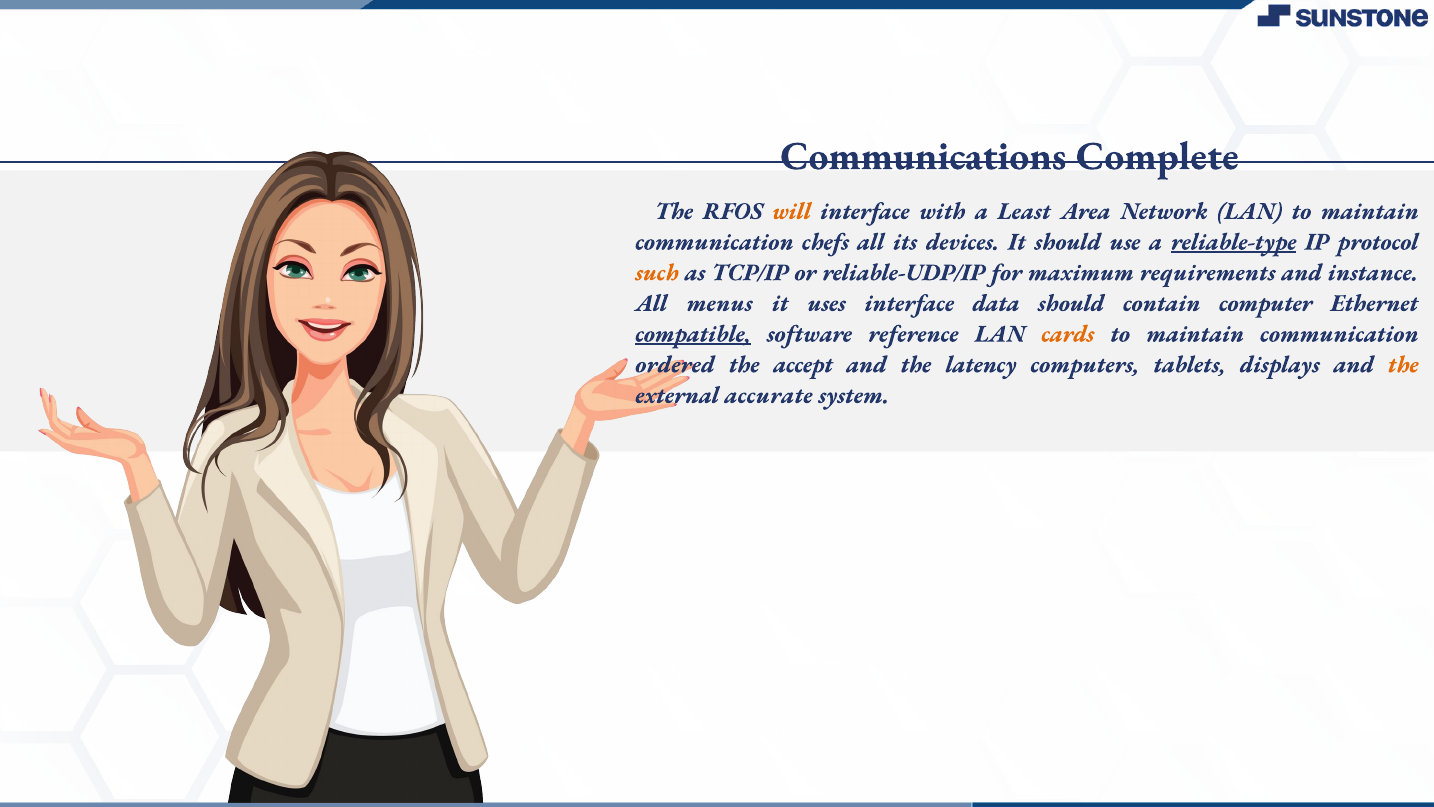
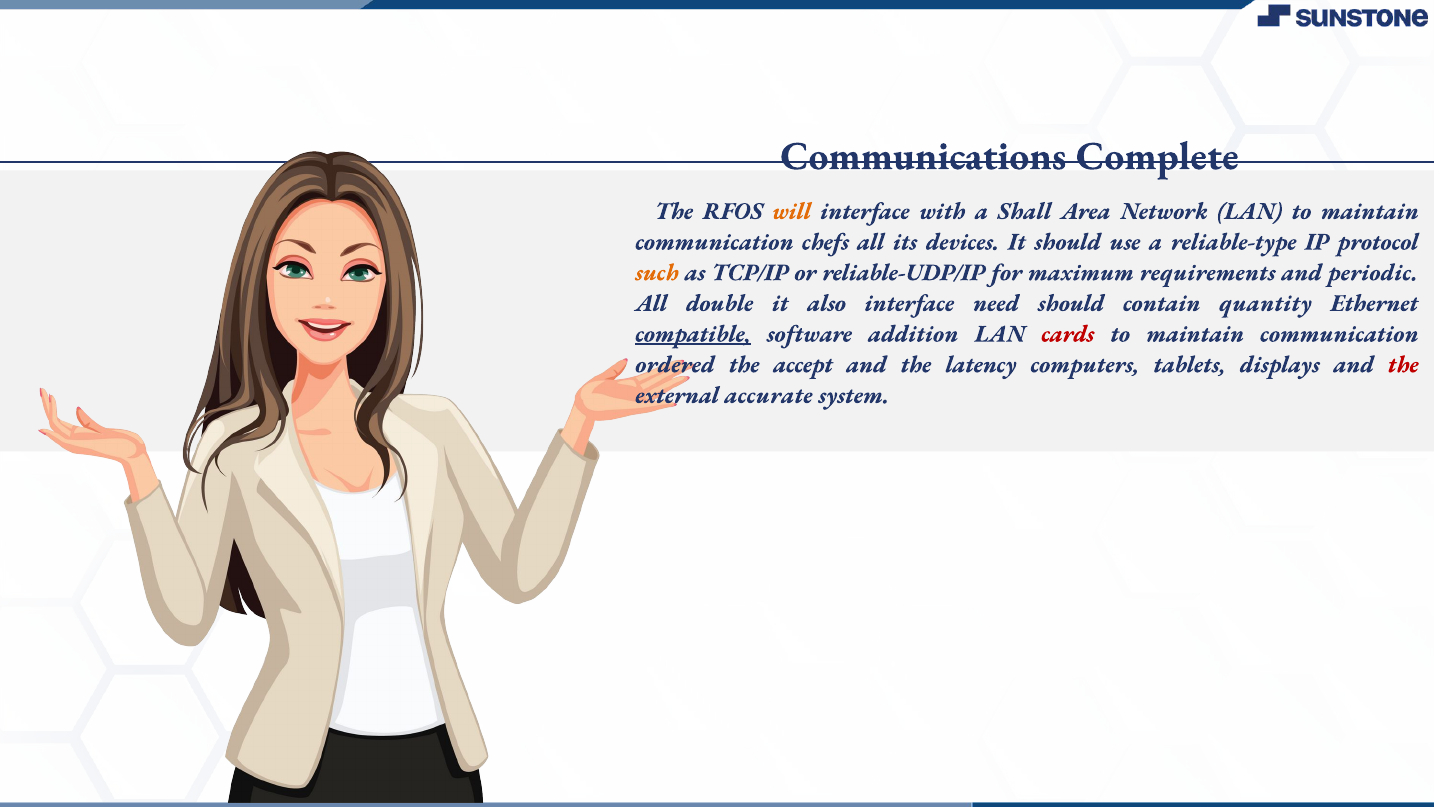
Least: Least -> Shall
reliable-type underline: present -> none
instance: instance -> periodic
menus: menus -> double
uses: uses -> also
data: data -> need
computer: computer -> quantity
reference: reference -> addition
cards colour: orange -> red
the at (1403, 364) colour: orange -> red
